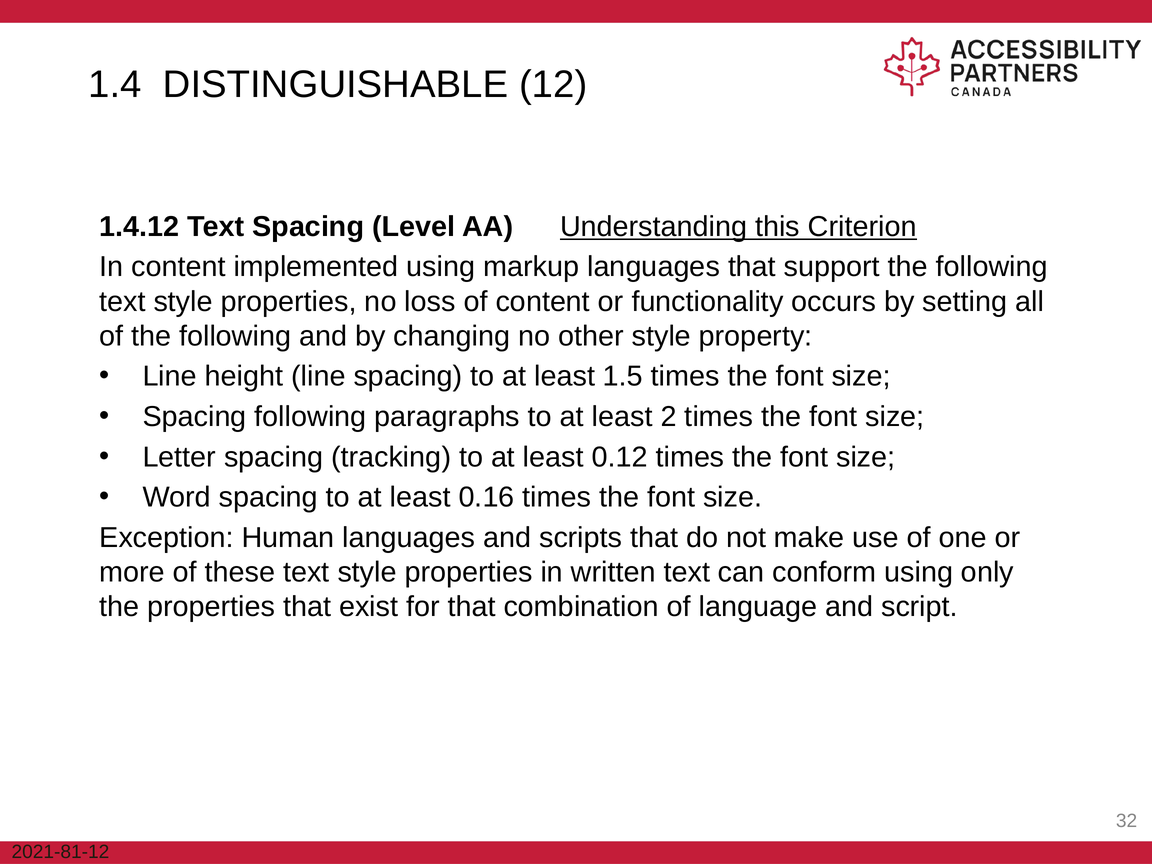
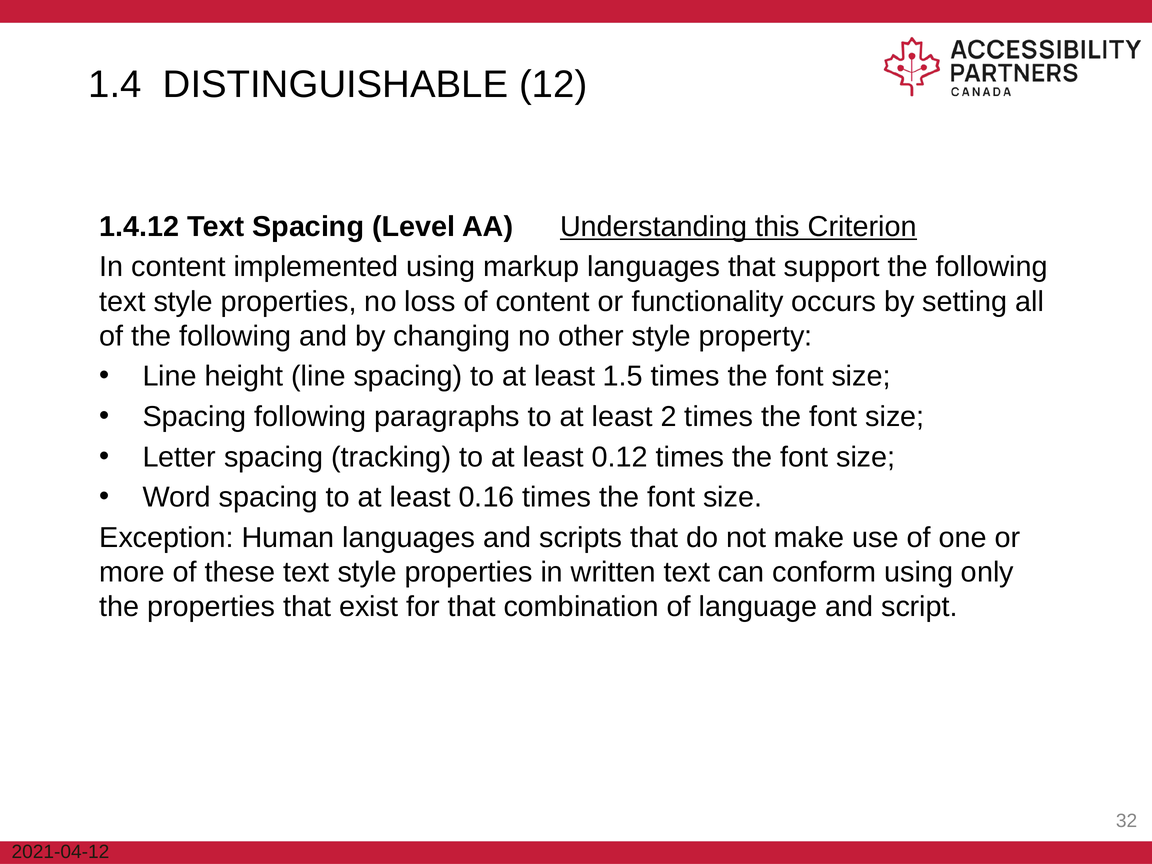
2021-81-12: 2021-81-12 -> 2021-04-12
